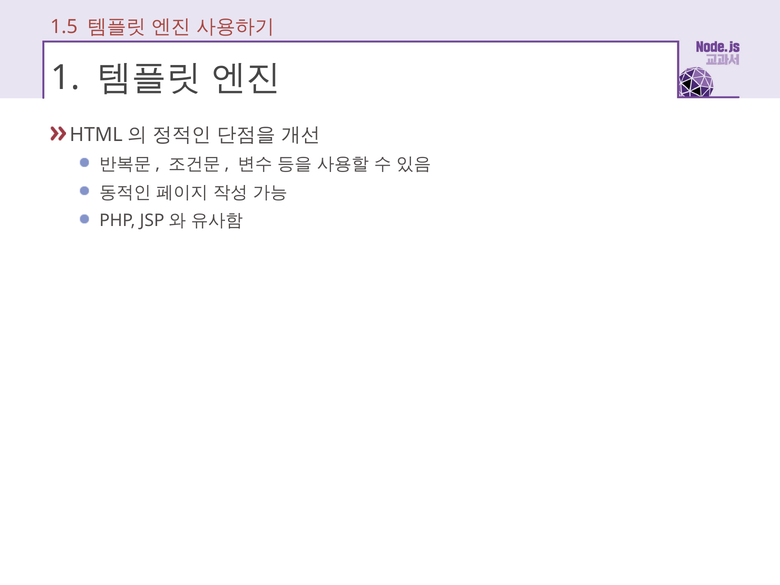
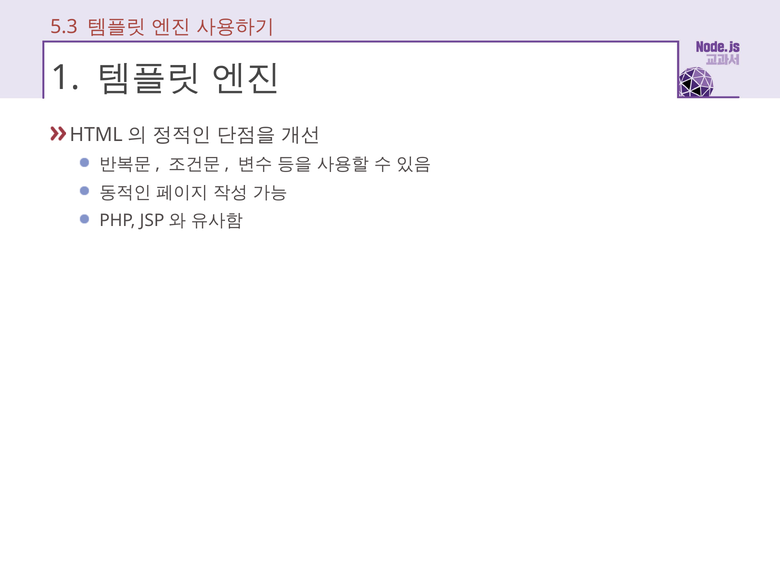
1.5: 1.5 -> 5.3
